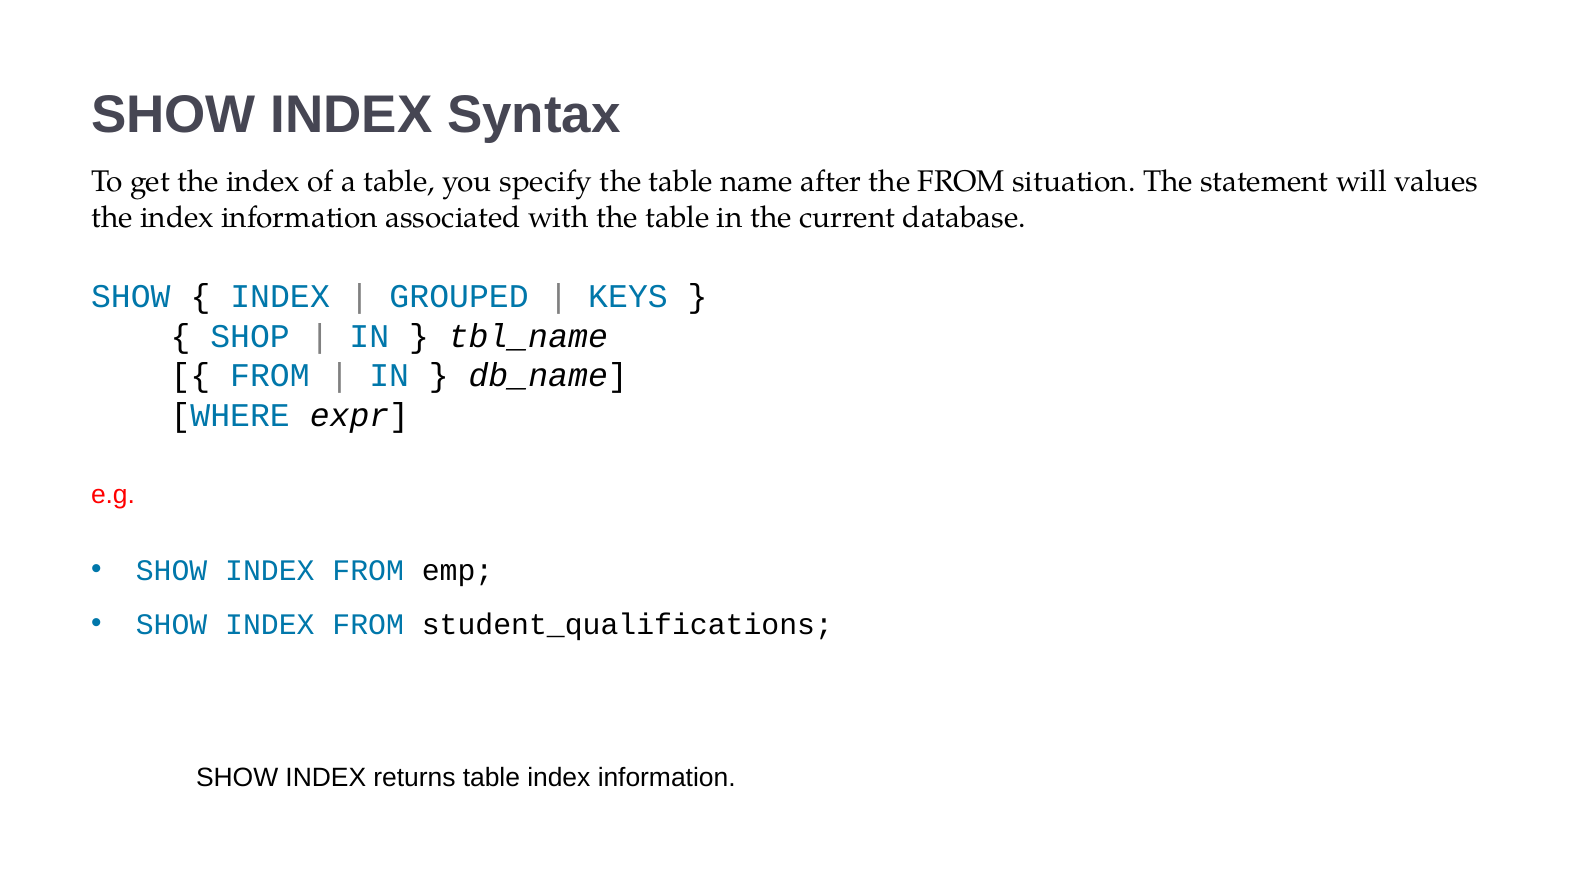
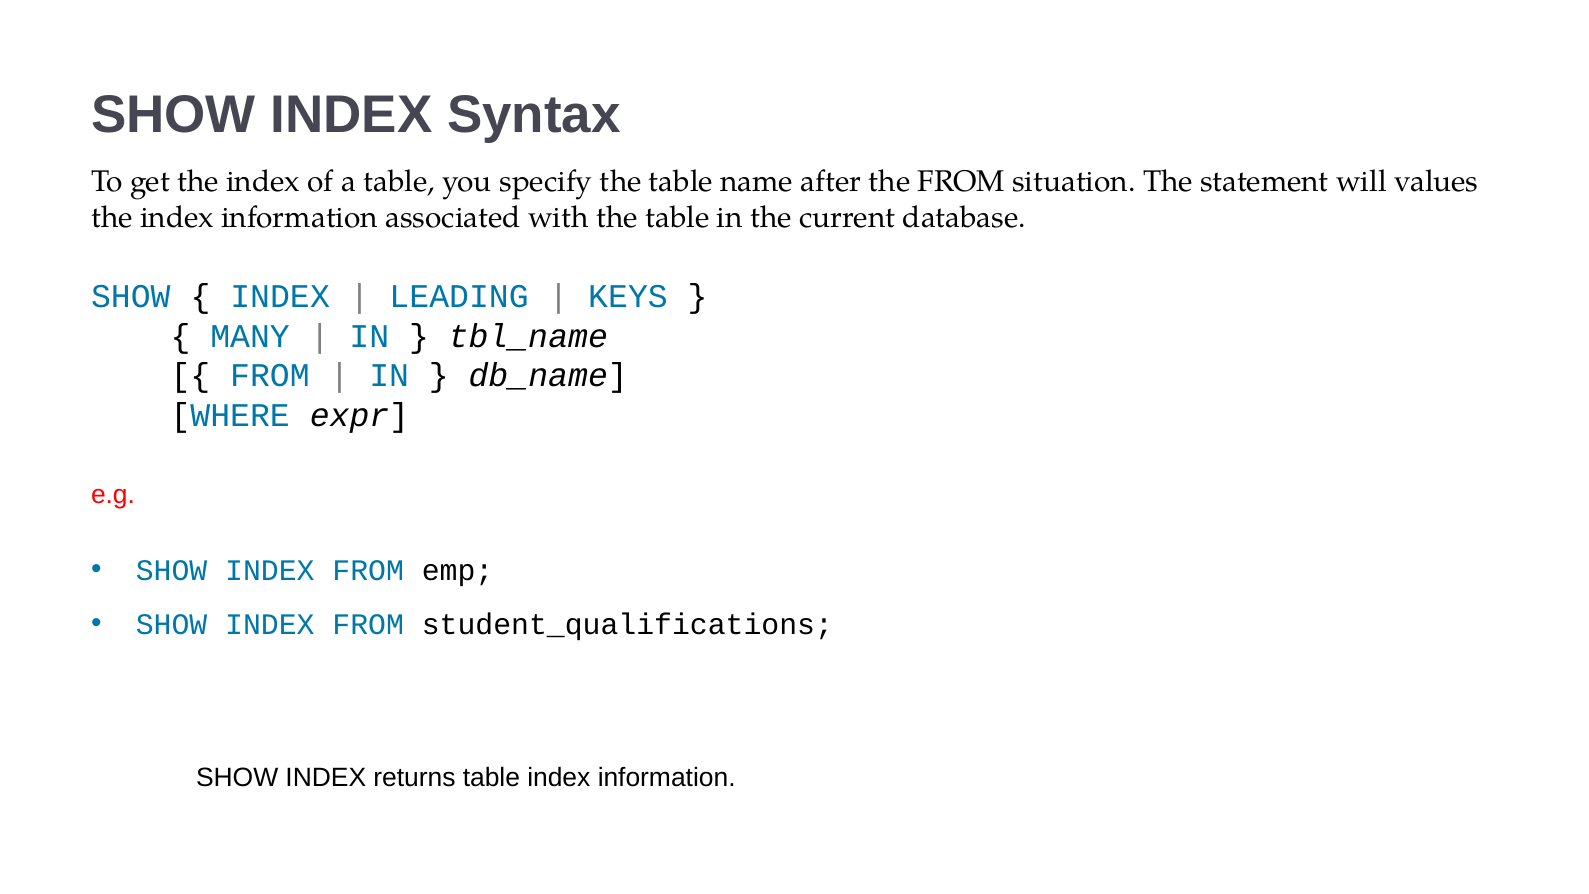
GROUPED: GROUPED -> LEADING
SHOP: SHOP -> MANY
